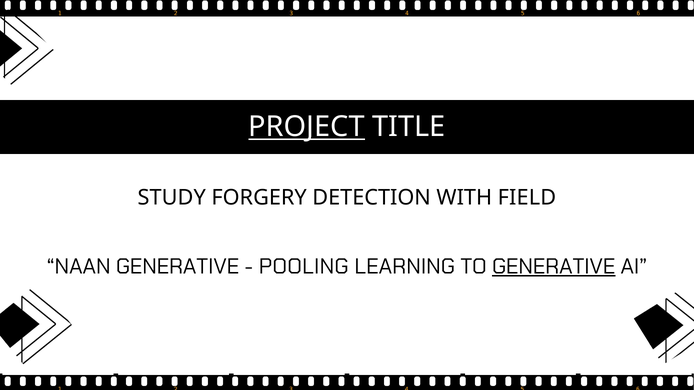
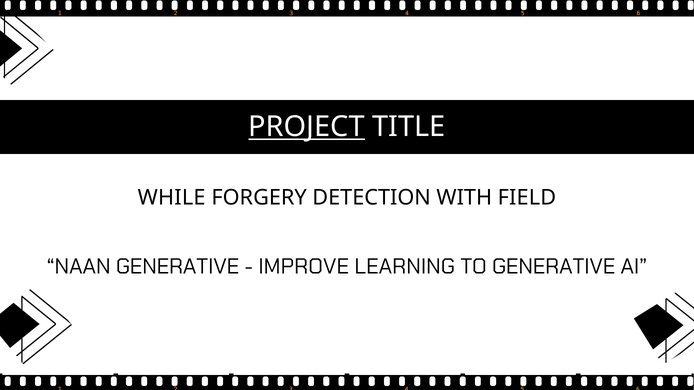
STUDY: STUDY -> WHILE
POOLING: POOLING -> IMPROVE
GENERATIVE at (554, 267) underline: present -> none
